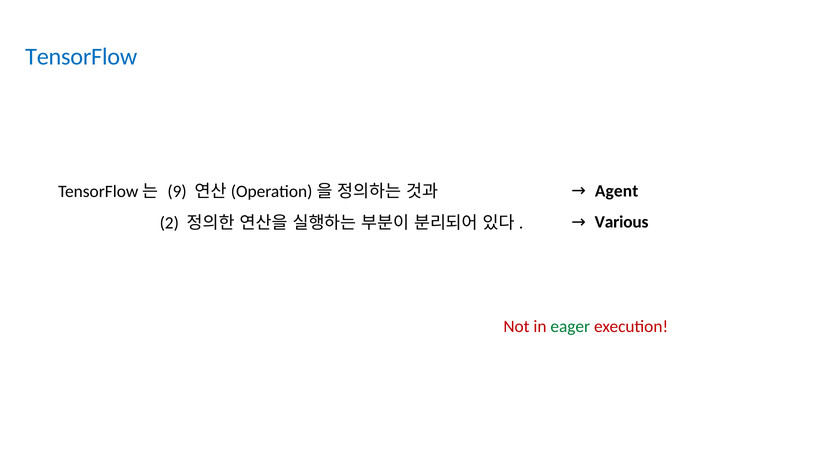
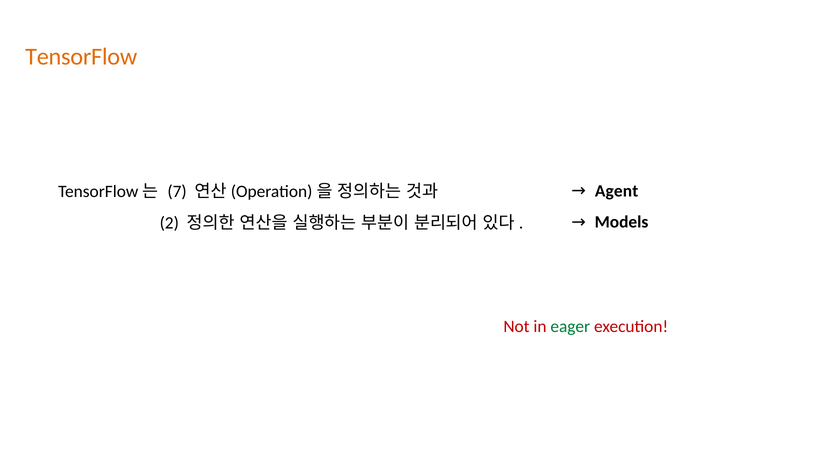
TensorFlow colour: blue -> orange
9: 9 -> 7
Various: Various -> Models
